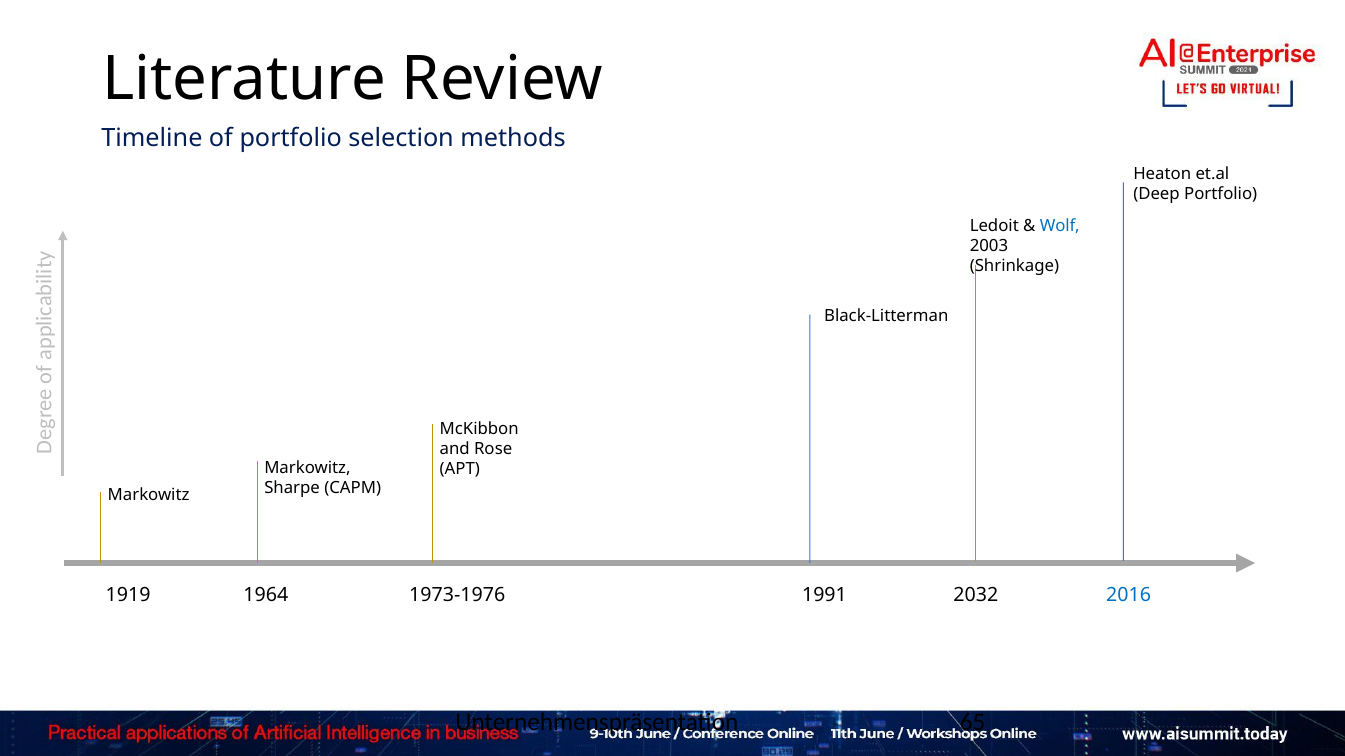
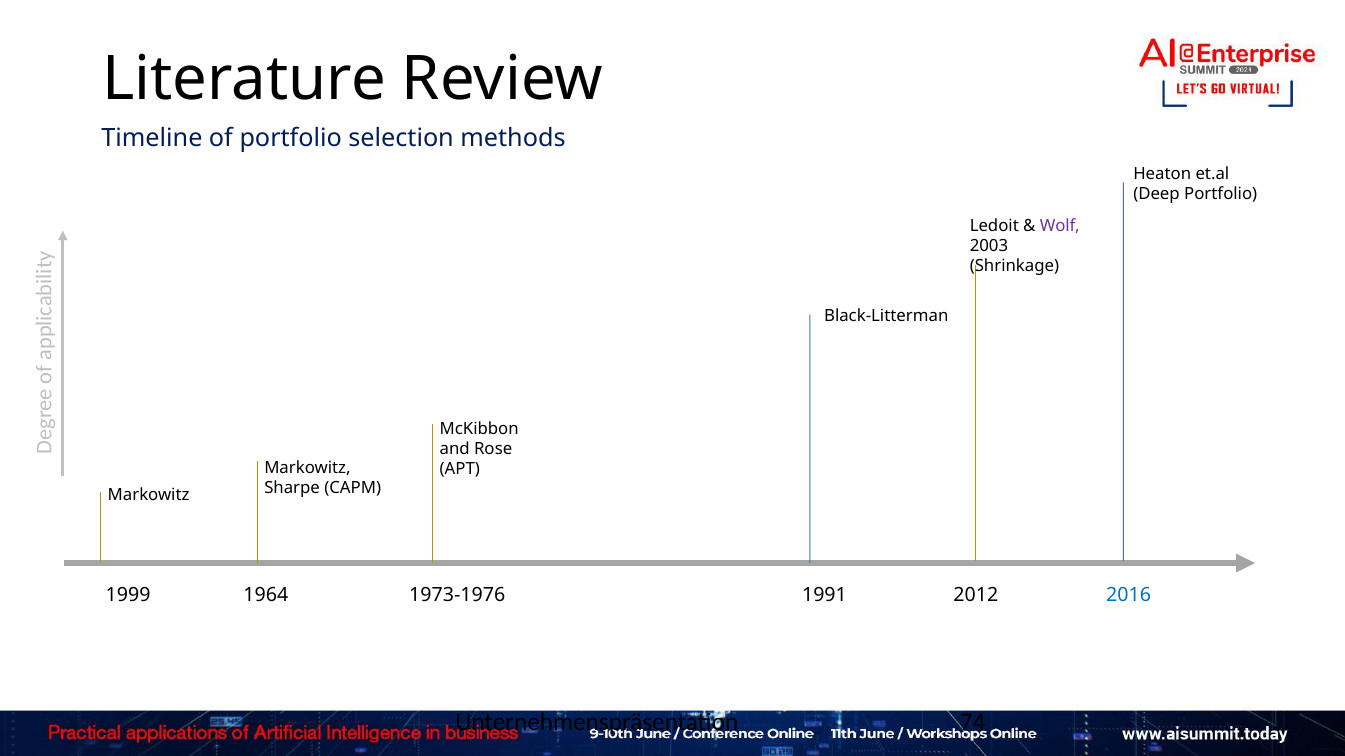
Wolf colour: blue -> purple
1919: 1919 -> 1999
2032: 2032 -> 2012
65: 65 -> 74
